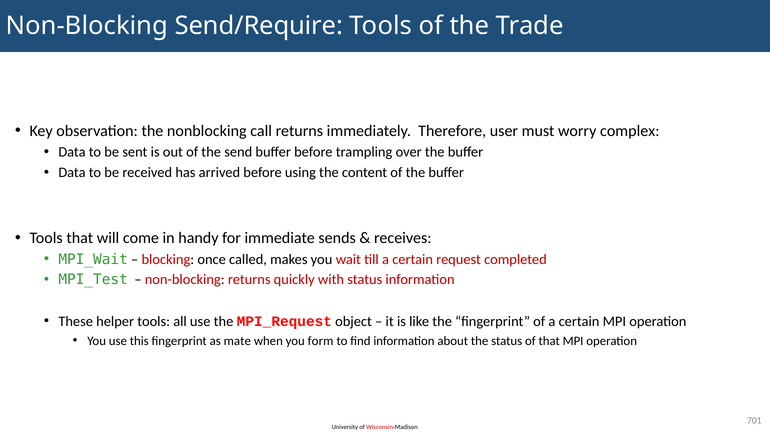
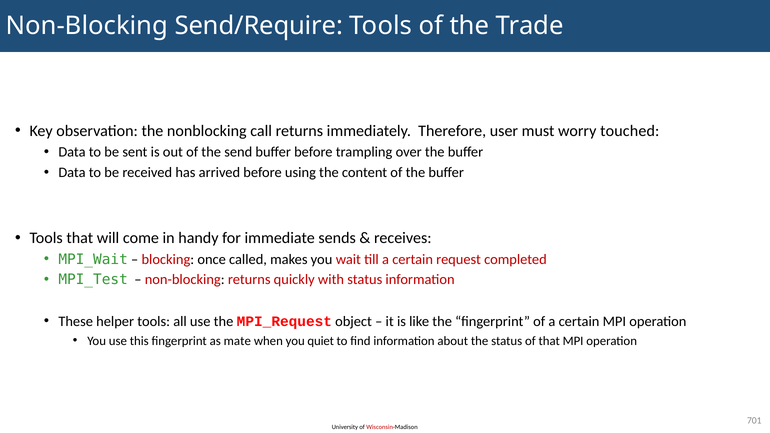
complex: complex -> touched
form: form -> quiet
